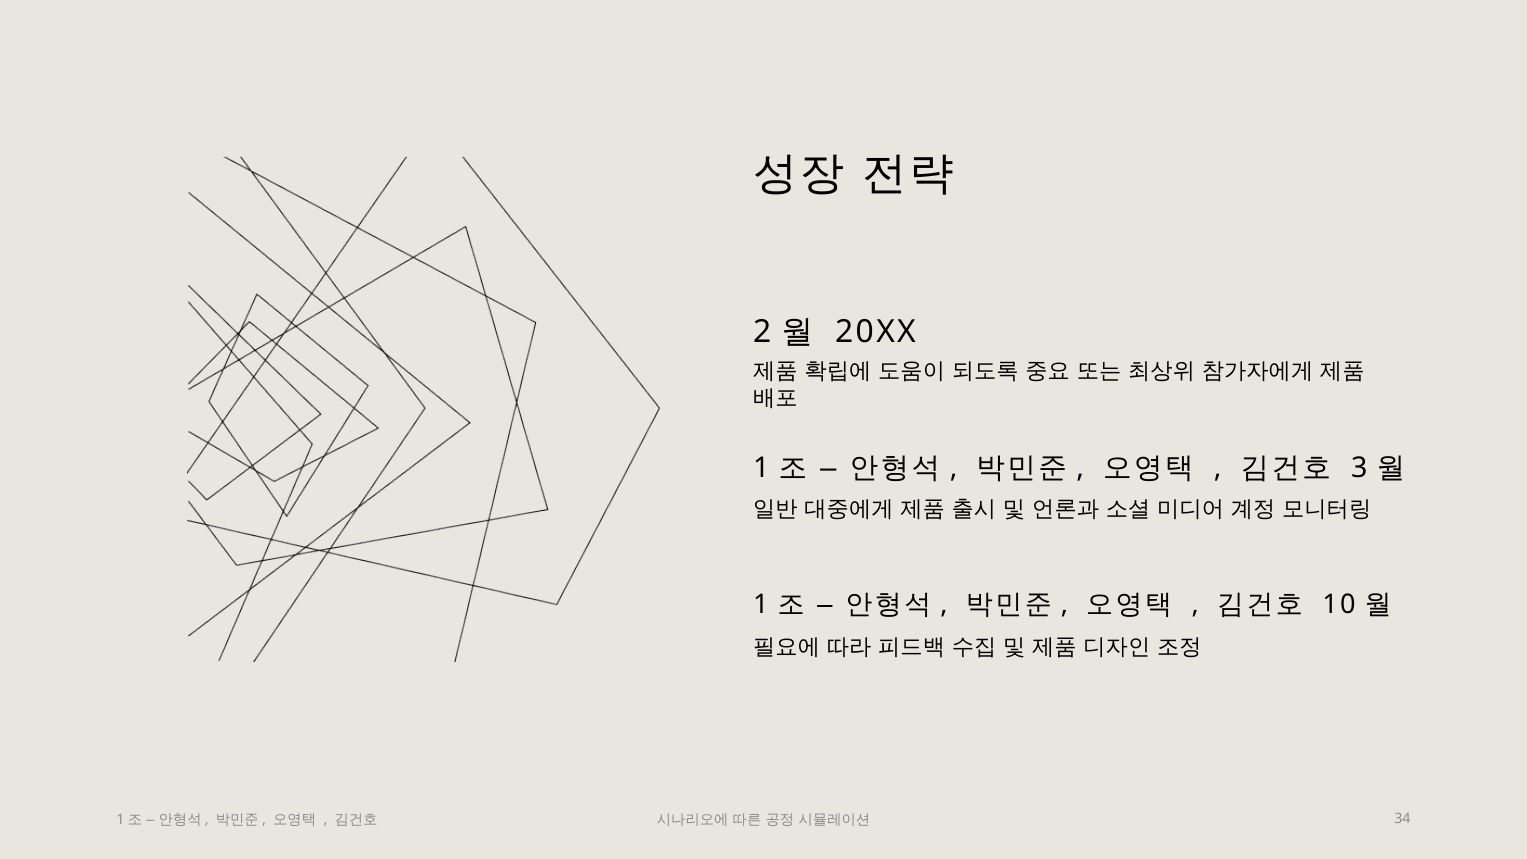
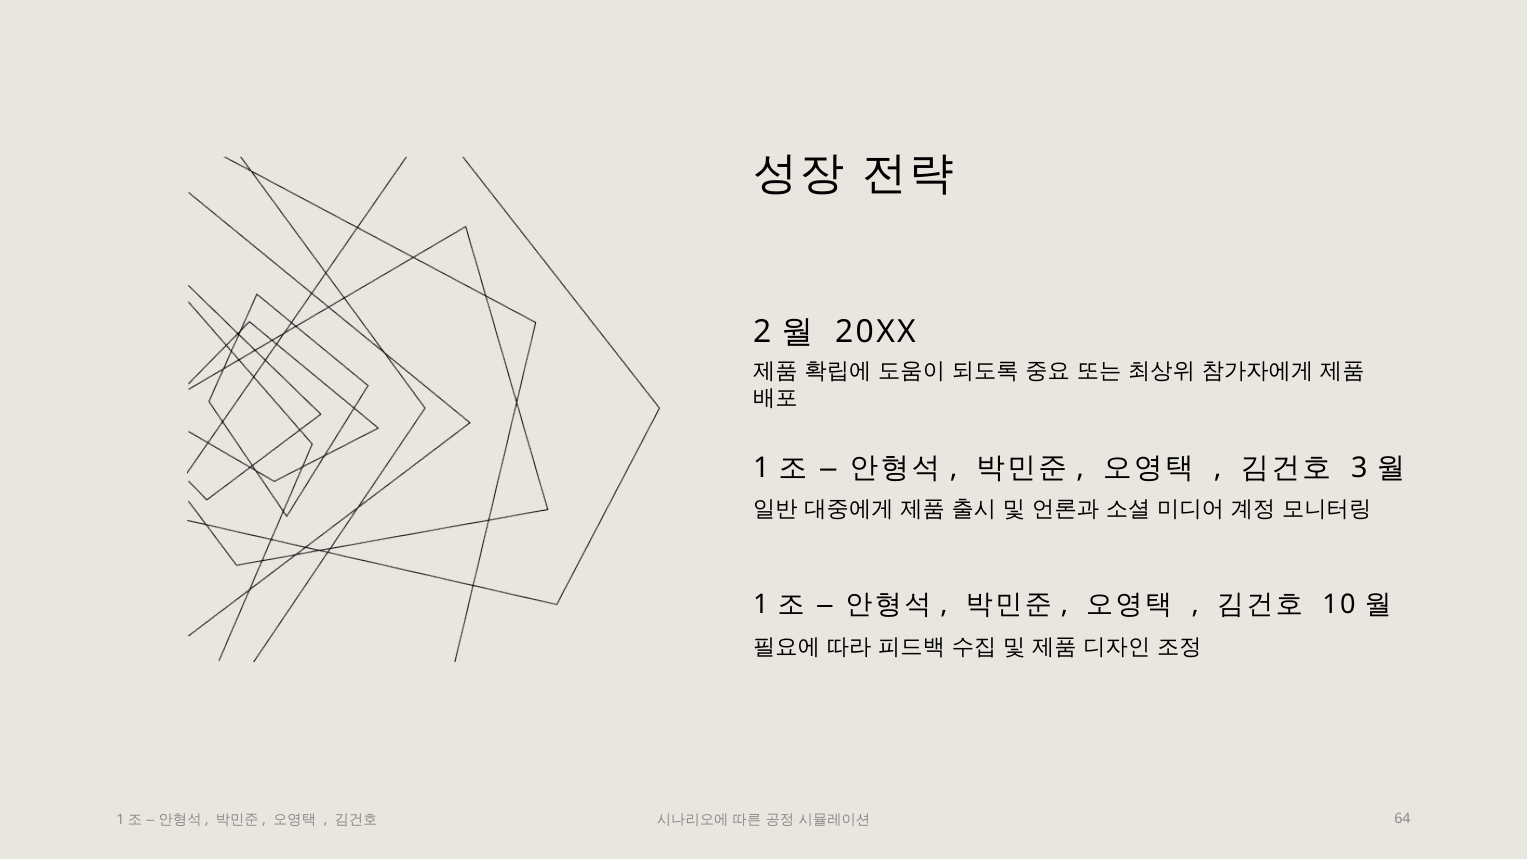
34: 34 -> 64
